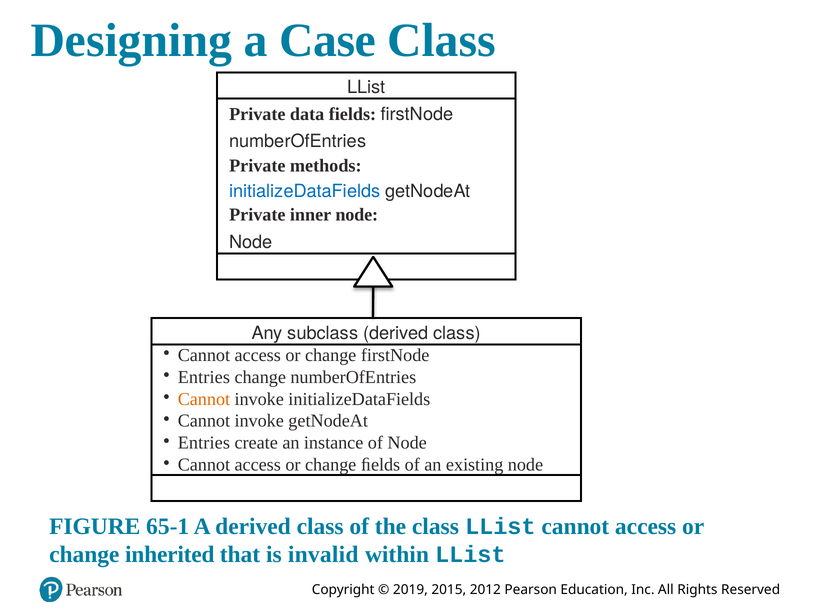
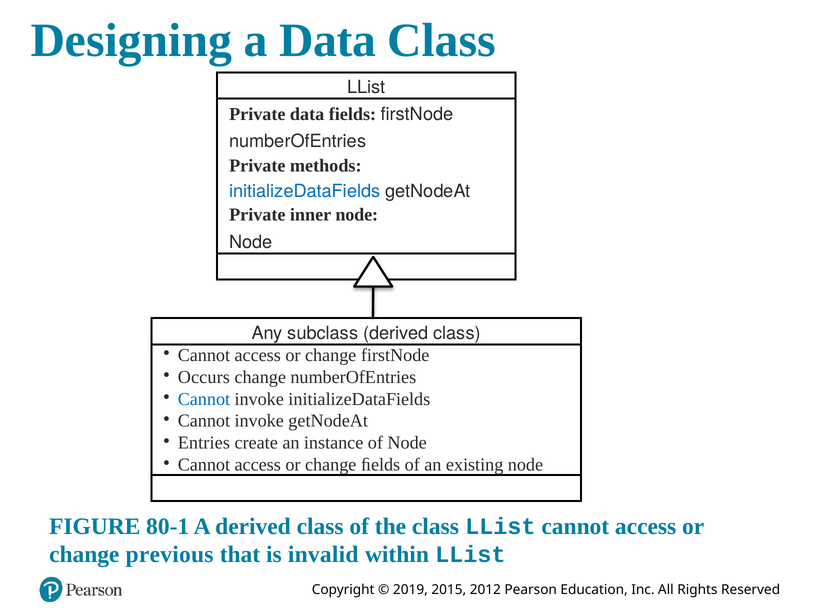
a Case: Case -> Data
Entries at (204, 377): Entries -> Occurs
Cannot at (204, 399) colour: orange -> blue
65-1: 65-1 -> 80-1
inherited: inherited -> previous
